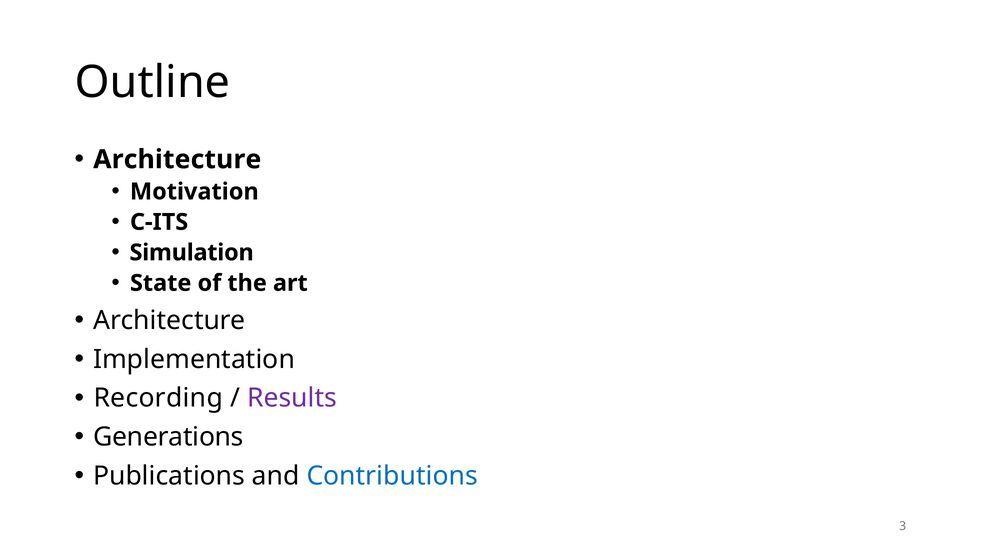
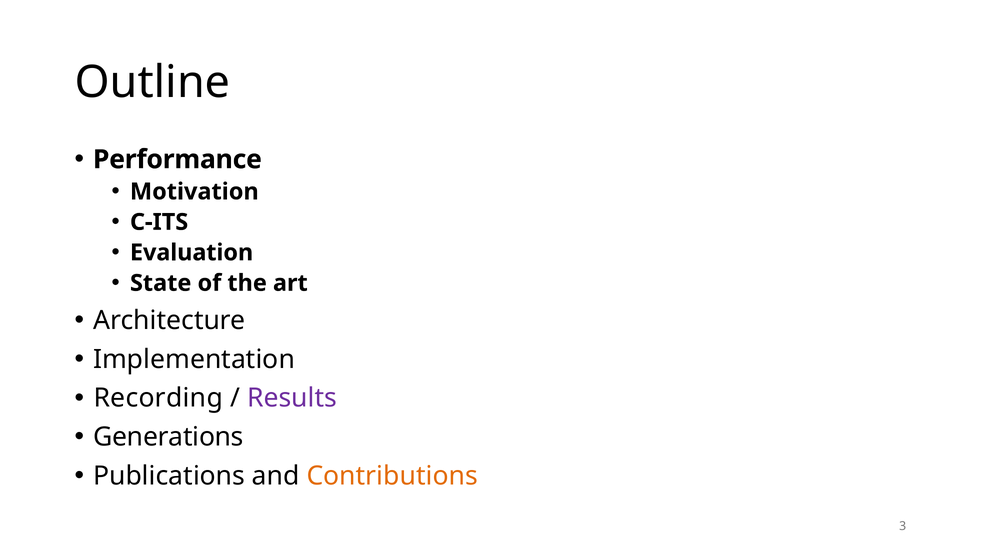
Architecture at (177, 159): Architecture -> Performance
Simulation: Simulation -> Evaluation
Contributions colour: blue -> orange
